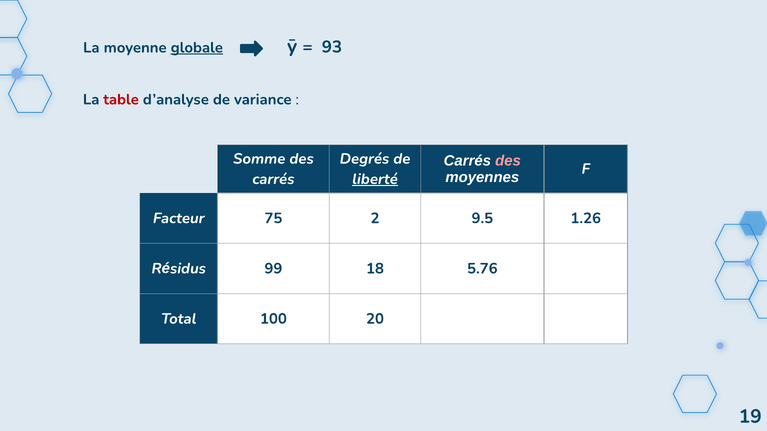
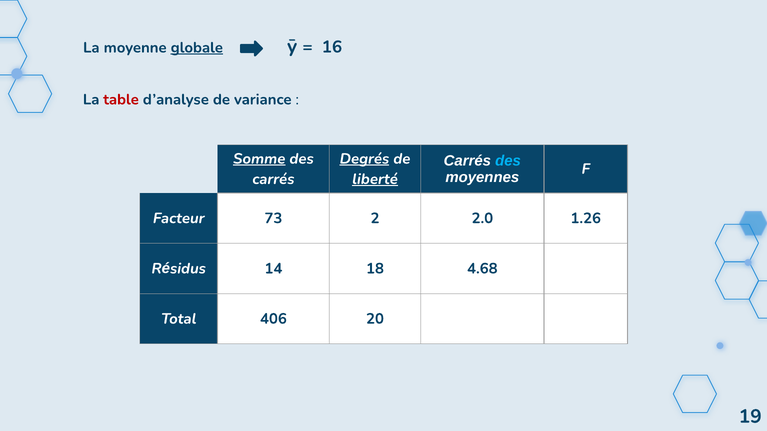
93: 93 -> 16
Somme underline: none -> present
Degrés underline: none -> present
des at (508, 161) colour: pink -> light blue
75: 75 -> 73
9.5: 9.5 -> 2.0
99: 99 -> 14
5.76: 5.76 -> 4.68
100: 100 -> 406
